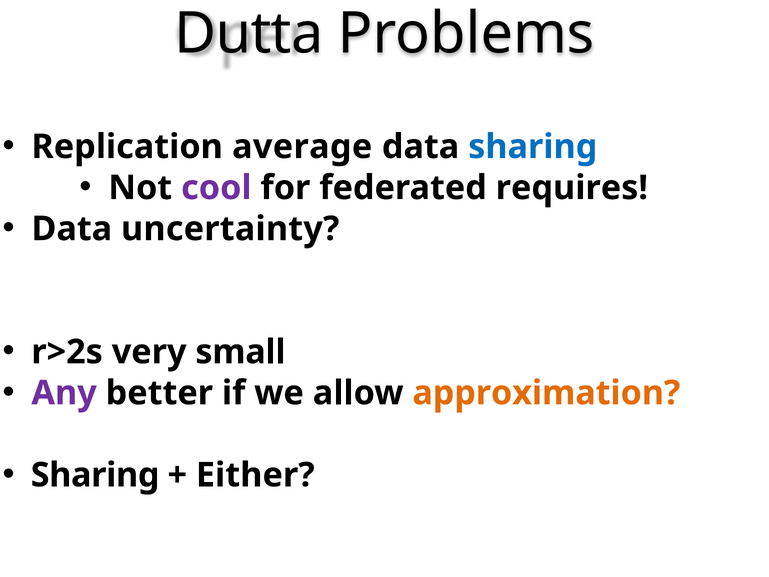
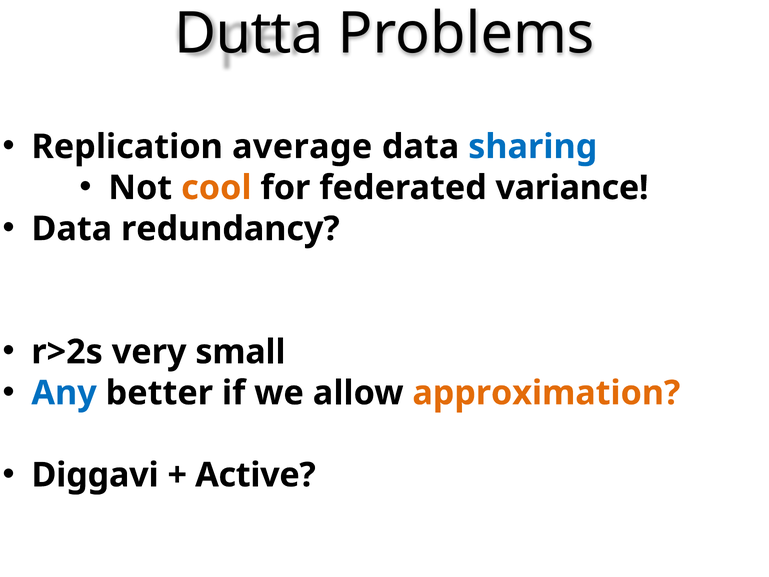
cool colour: purple -> orange
requires: requires -> variance
uncertainty: uncertainty -> redundancy
Any colour: purple -> blue
Sharing at (95, 475): Sharing -> Diggavi
Either: Either -> Active
